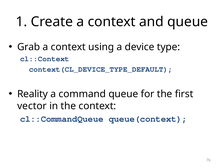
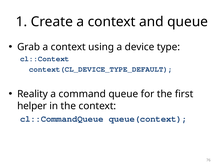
vector: vector -> helper
